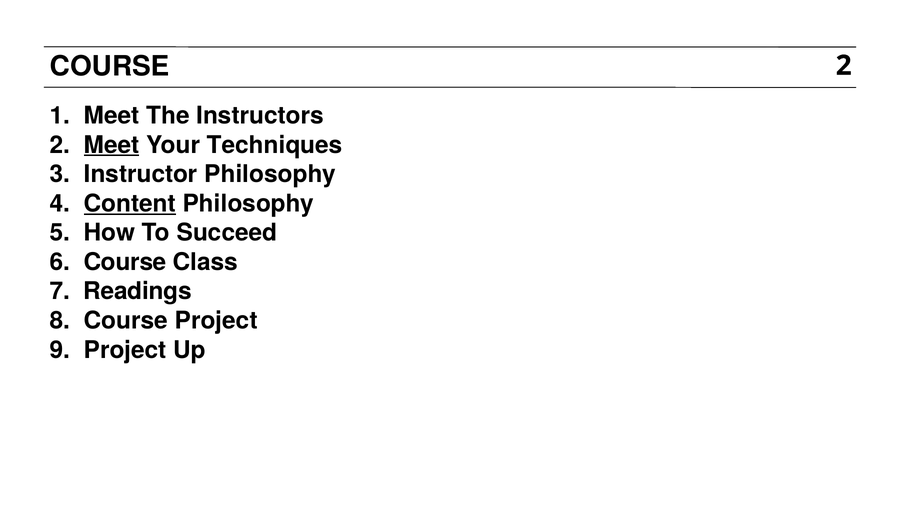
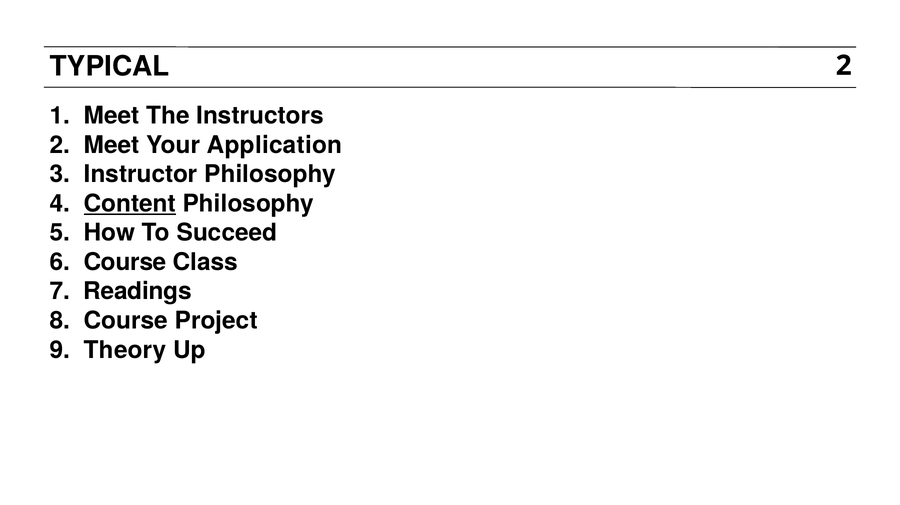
COURSE at (110, 67): COURSE -> TYPICAL
Meet at (112, 145) underline: present -> none
Techniques: Techniques -> Application
Project at (125, 350): Project -> Theory
